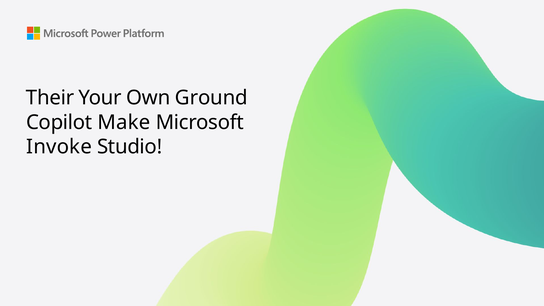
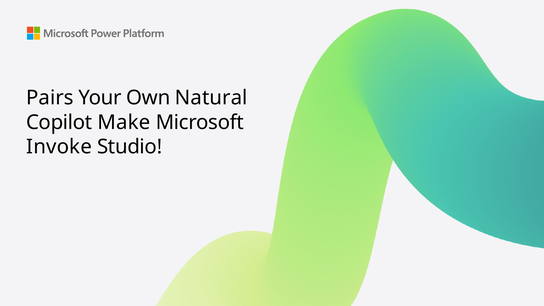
Their: Their -> Pairs
Ground: Ground -> Natural
